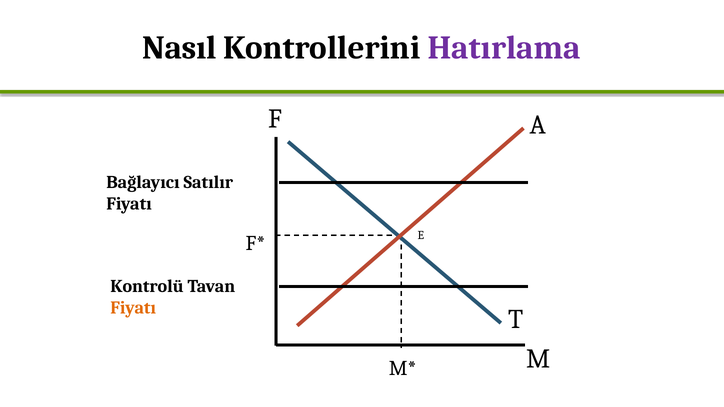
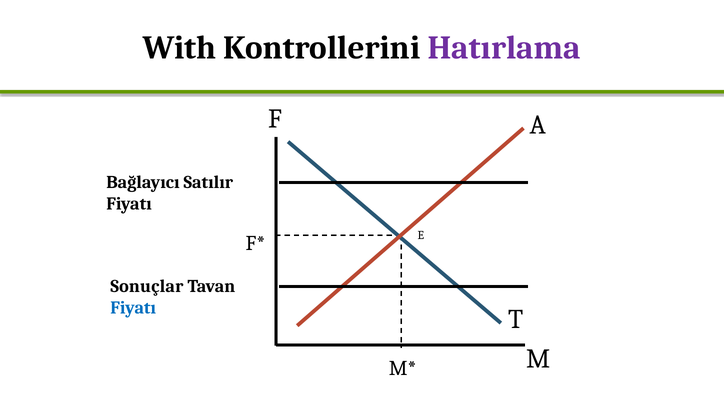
Nasıl: Nasıl -> With
Kontrolü: Kontrolü -> Sonuçlar
Fiyatı at (133, 308) colour: orange -> blue
